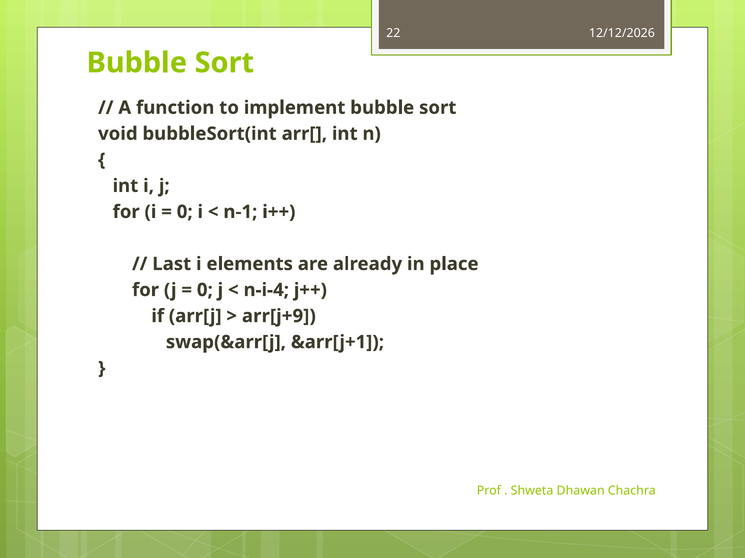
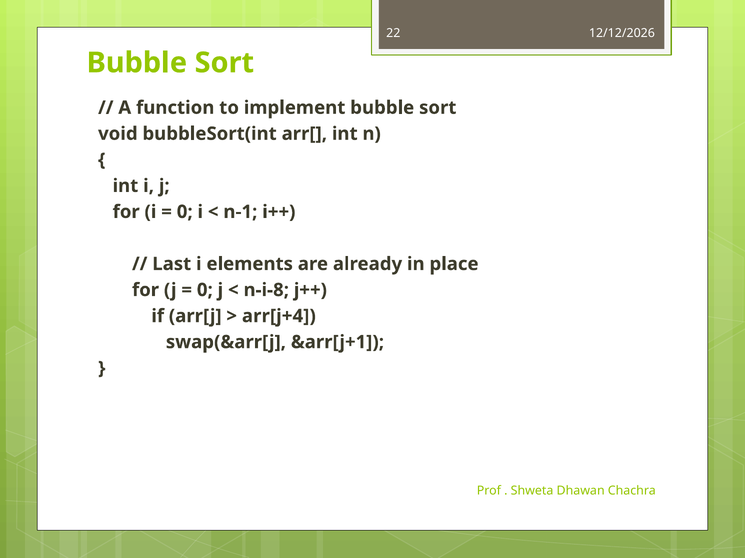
n-i-4: n-i-4 -> n-i-8
arr[j+9: arr[j+9 -> arr[j+4
